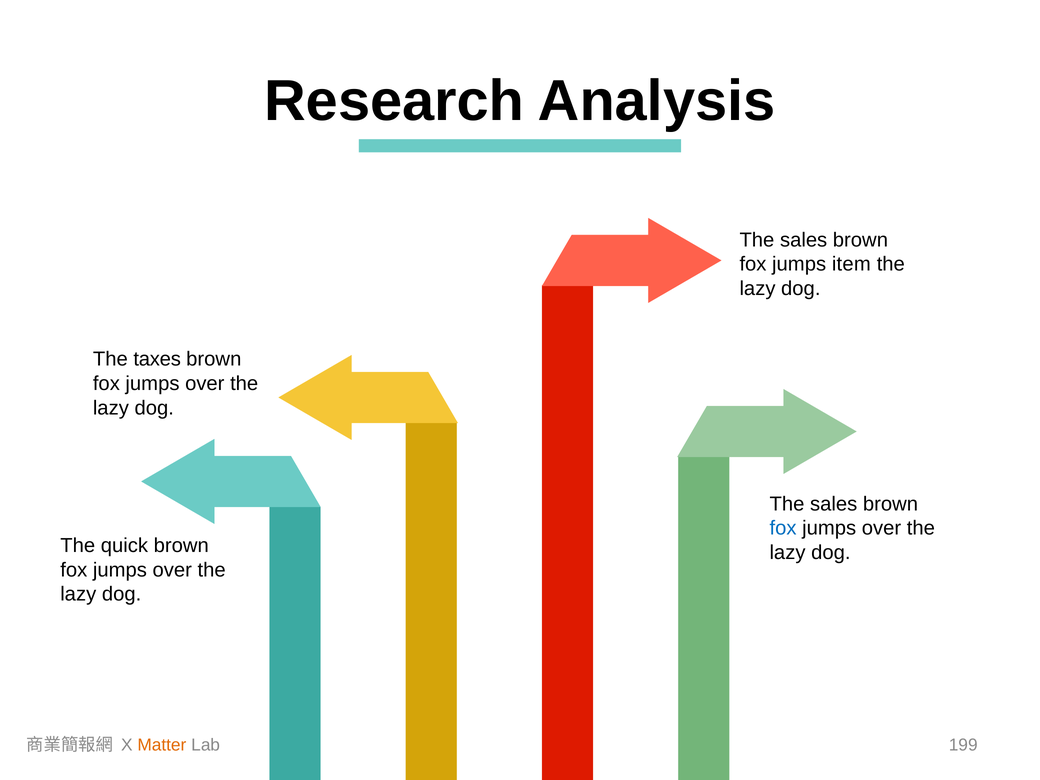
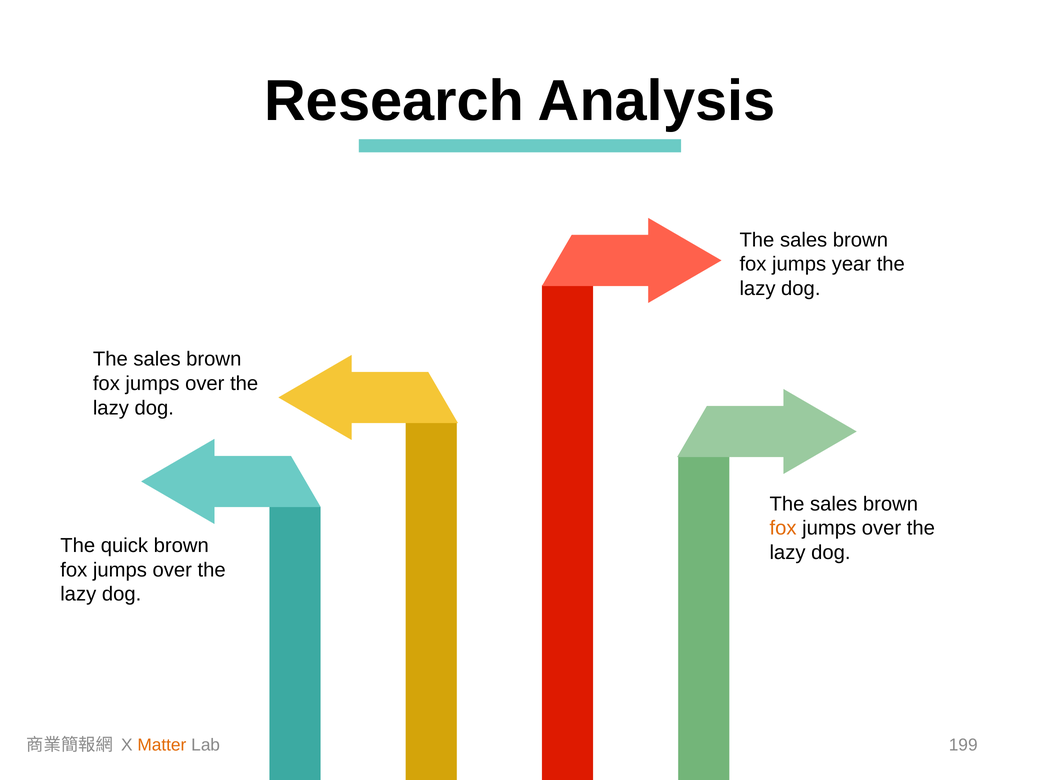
item: item -> year
taxes at (157, 359): taxes -> sales
fox at (783, 528) colour: blue -> orange
